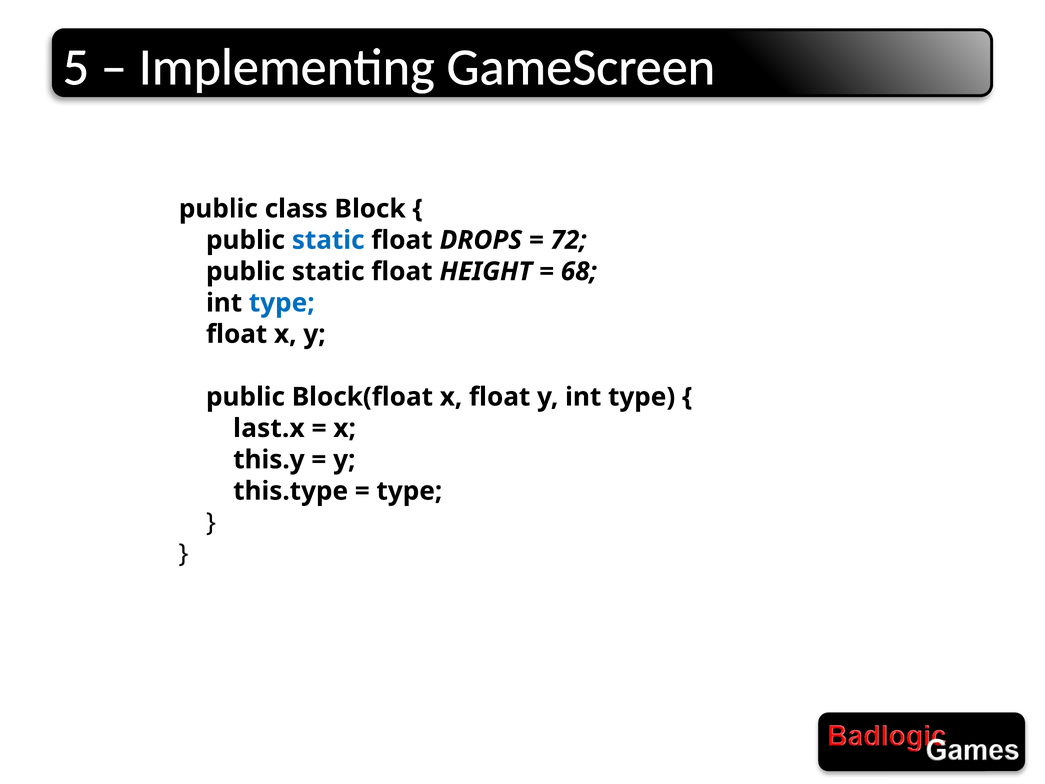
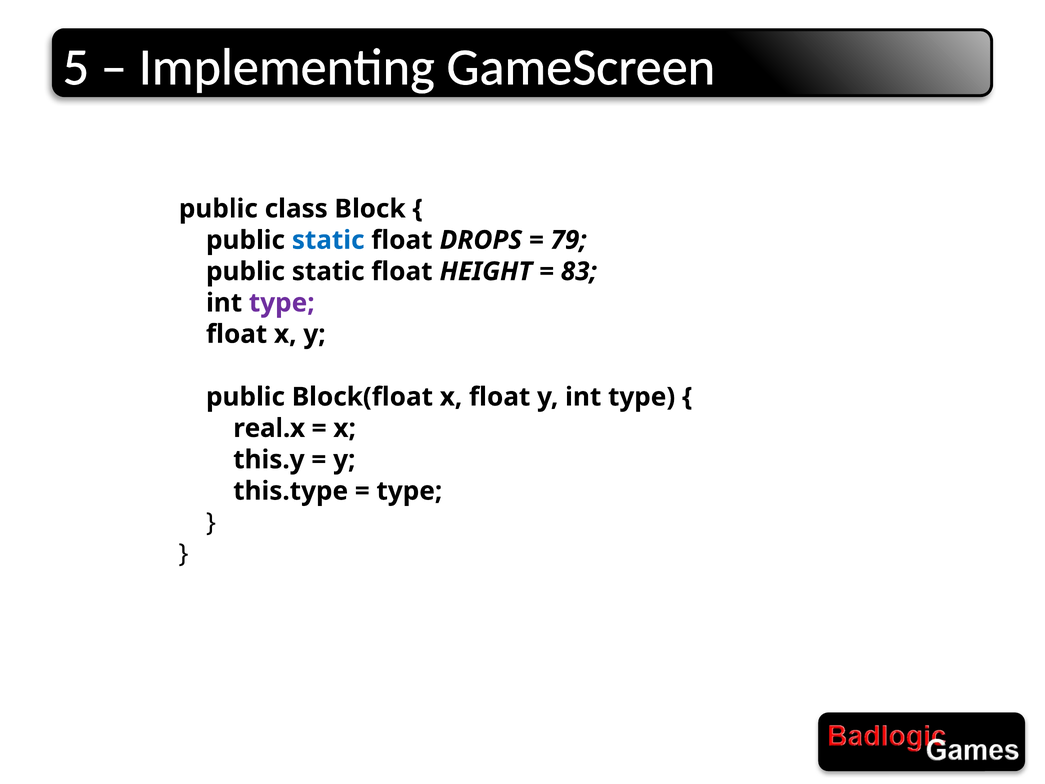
72: 72 -> 79
68: 68 -> 83
type at (282, 303) colour: blue -> purple
last.x: last.x -> real.x
